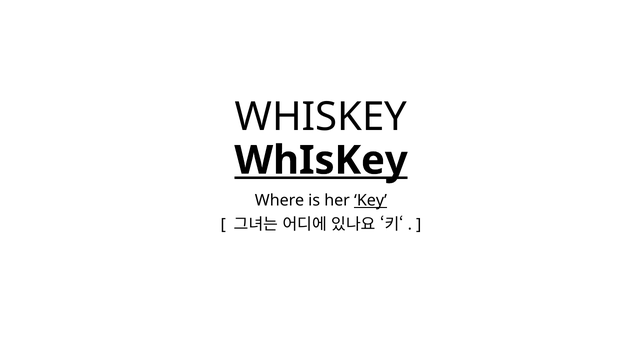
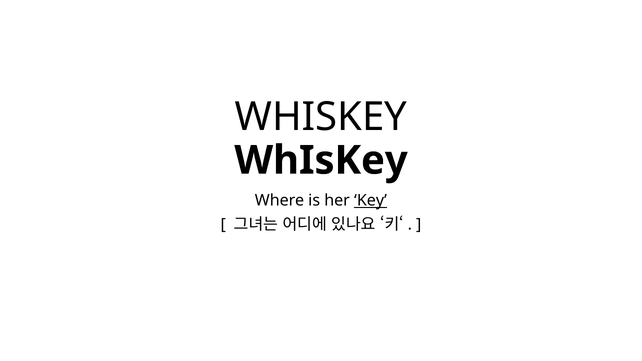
WhIsKey at (321, 160) underline: present -> none
